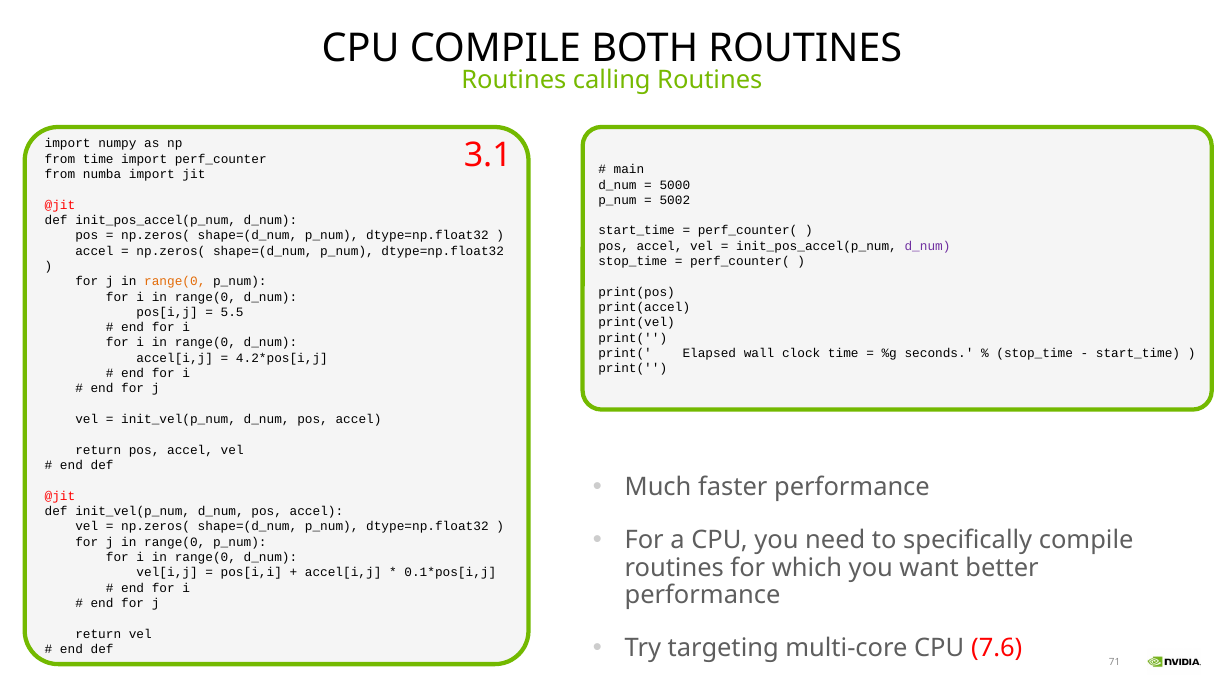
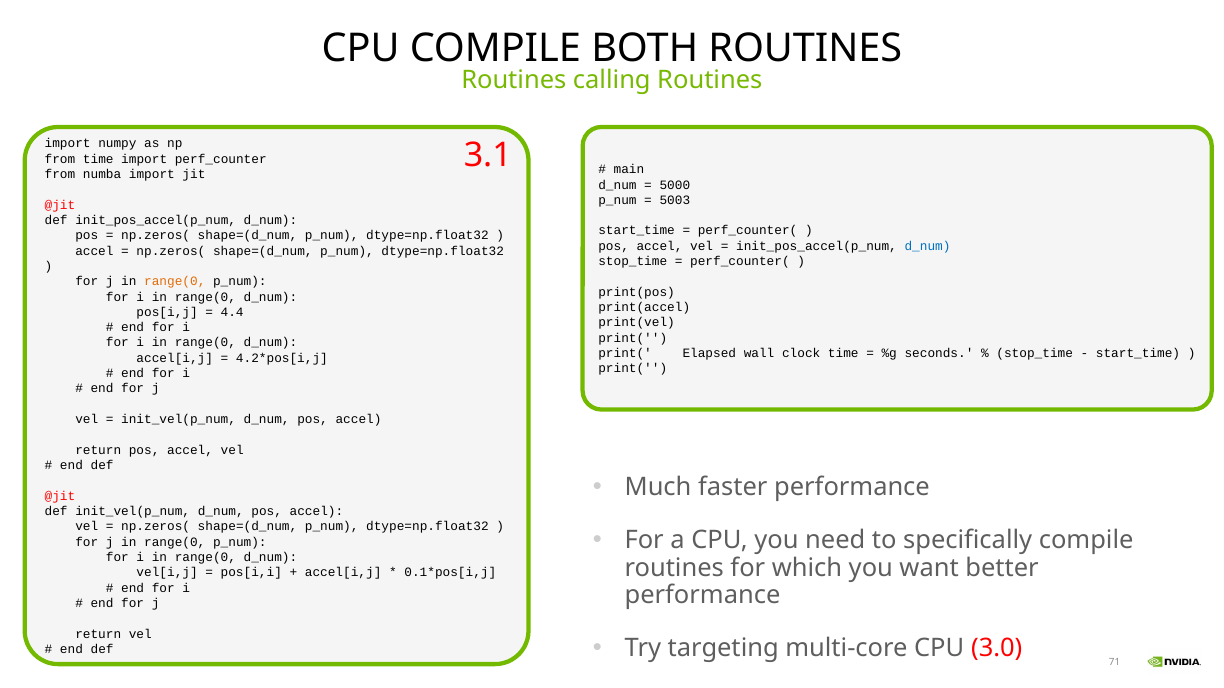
5002: 5002 -> 5003
d_num at (928, 246) colour: purple -> blue
5.5: 5.5 -> 4.4
7.6: 7.6 -> 3.0
